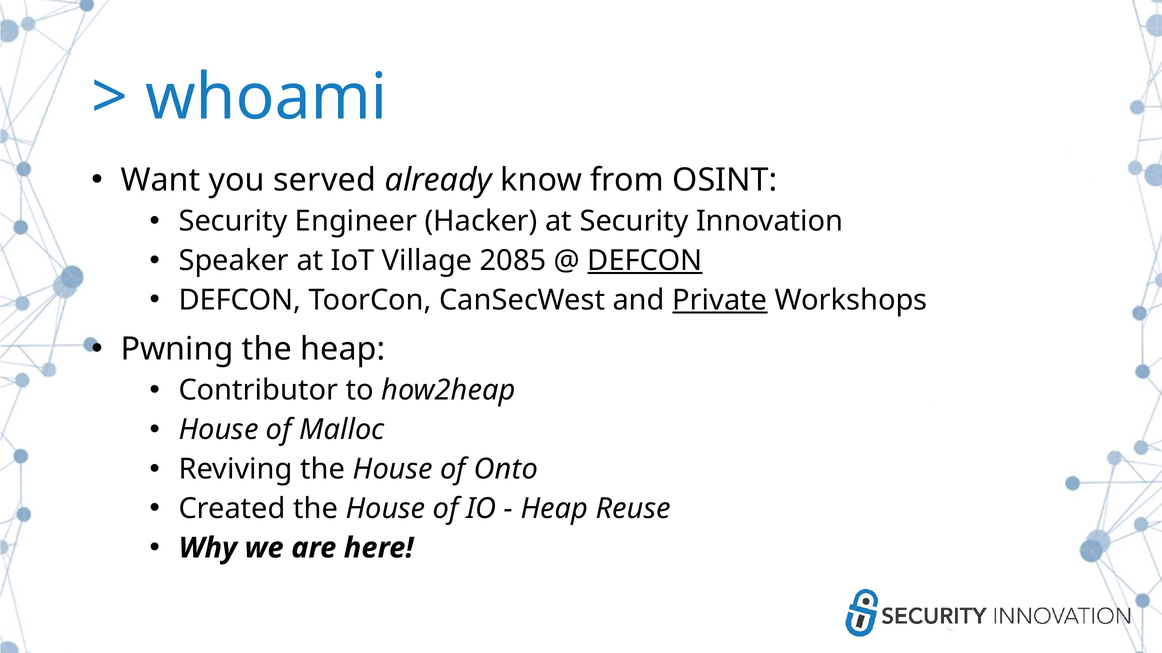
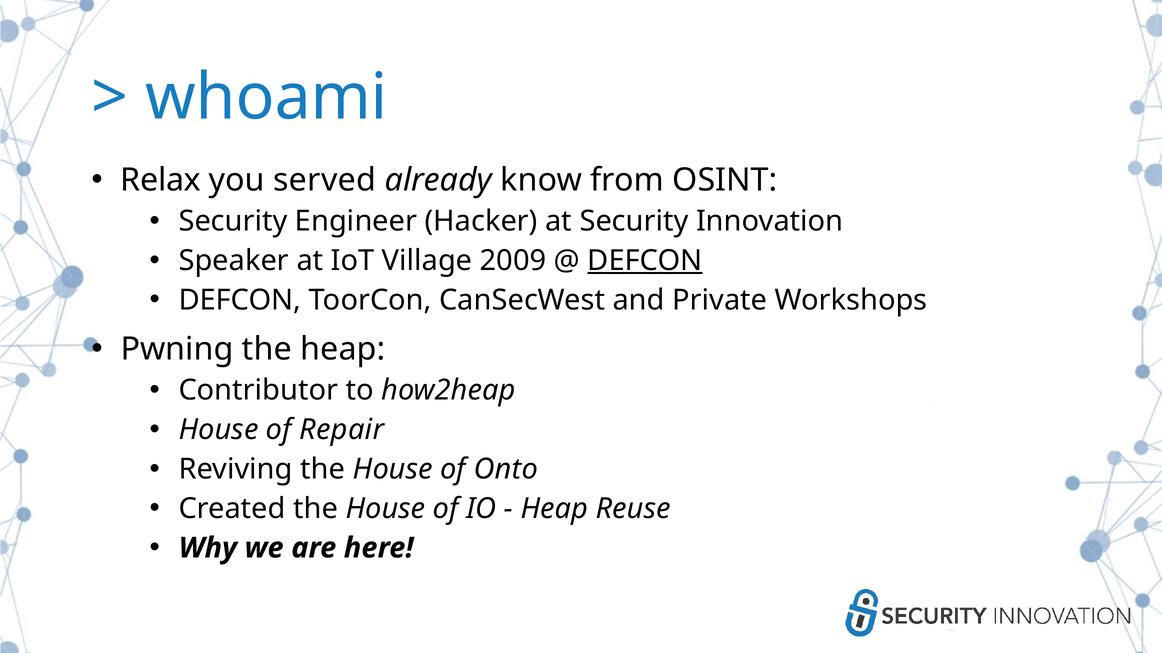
Want: Want -> Relax
2085: 2085 -> 2009
Private underline: present -> none
Malloc: Malloc -> Repair
